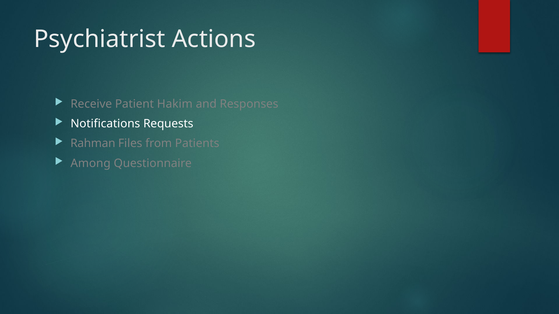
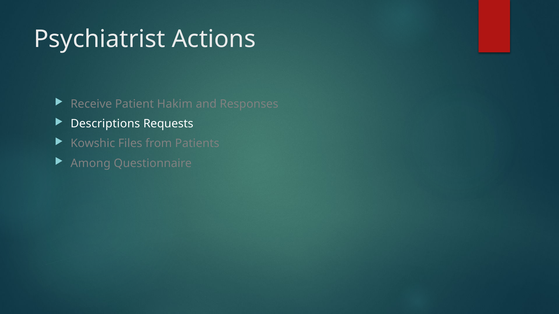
Notifications: Notifications -> Descriptions
Rahman: Rahman -> Kowshic
